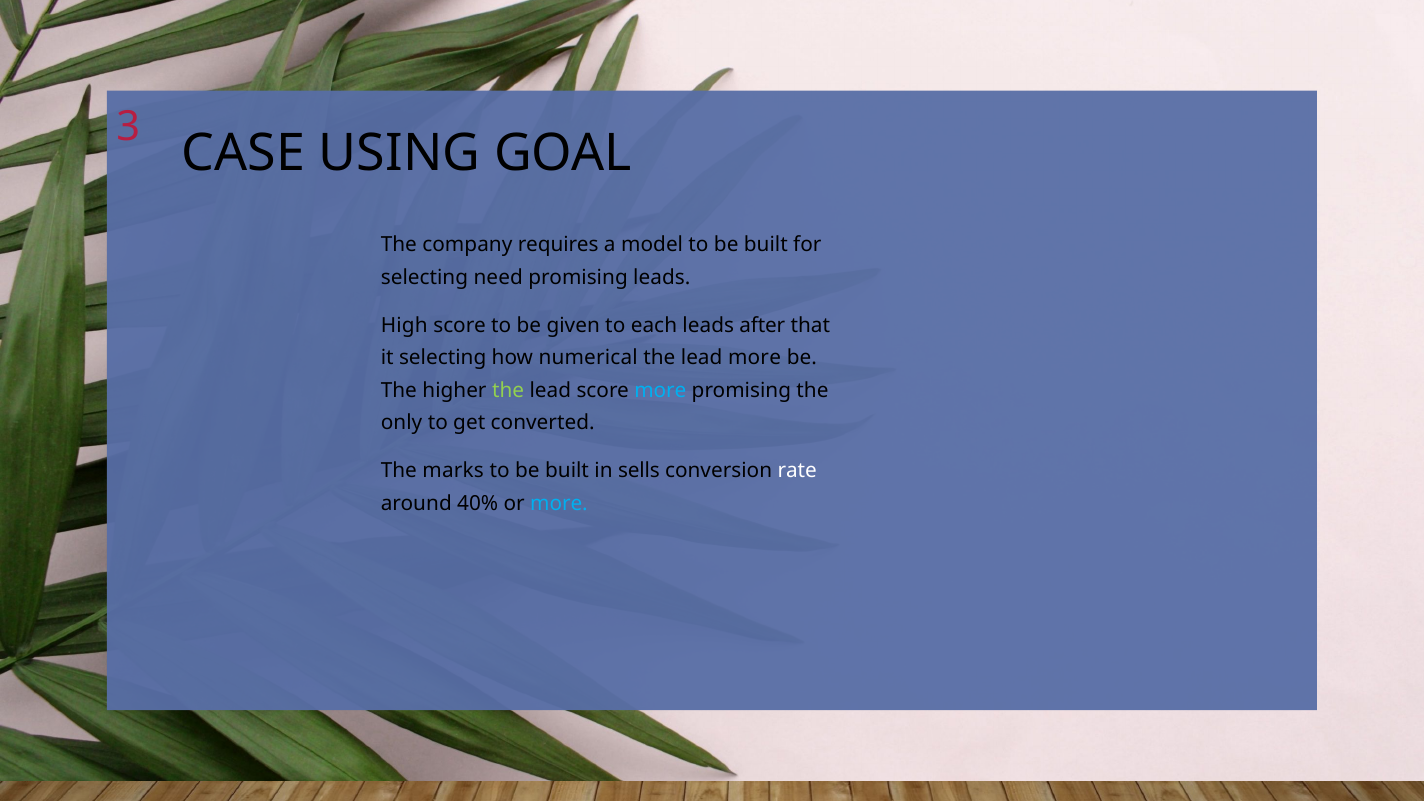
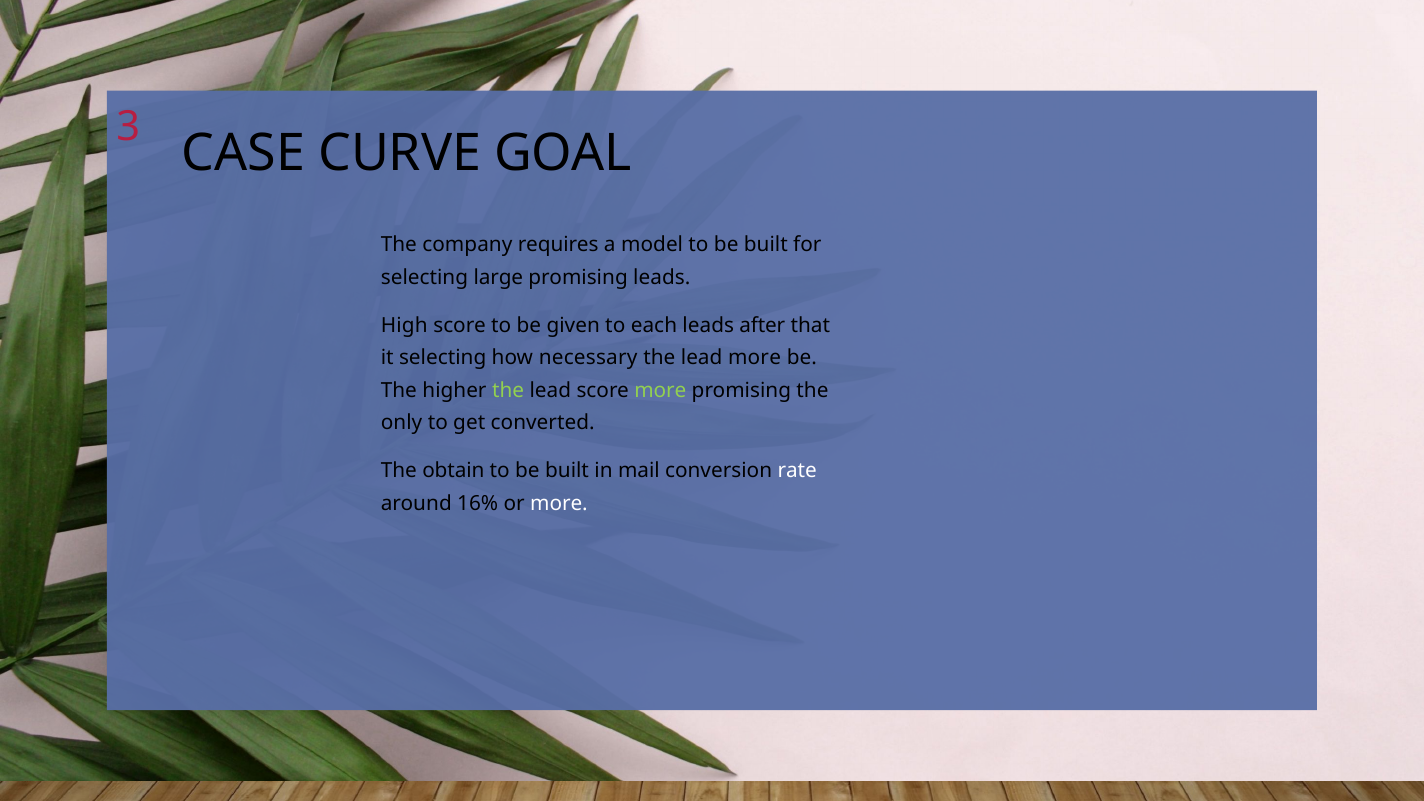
USING: USING -> CURVE
need: need -> large
numerical: numerical -> necessary
more at (660, 390) colour: light blue -> light green
marks: marks -> obtain
sells: sells -> mail
40%: 40% -> 16%
more at (559, 503) colour: light blue -> white
